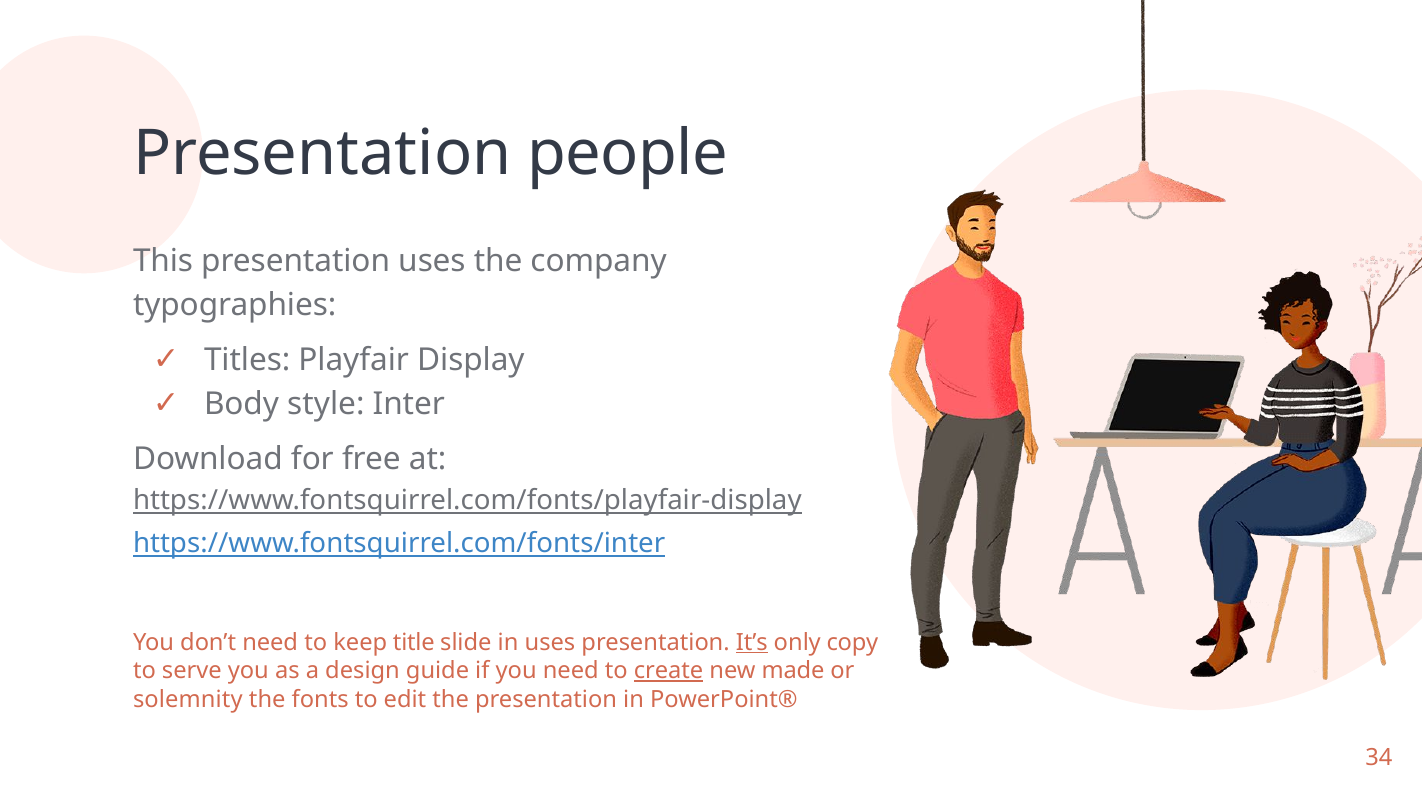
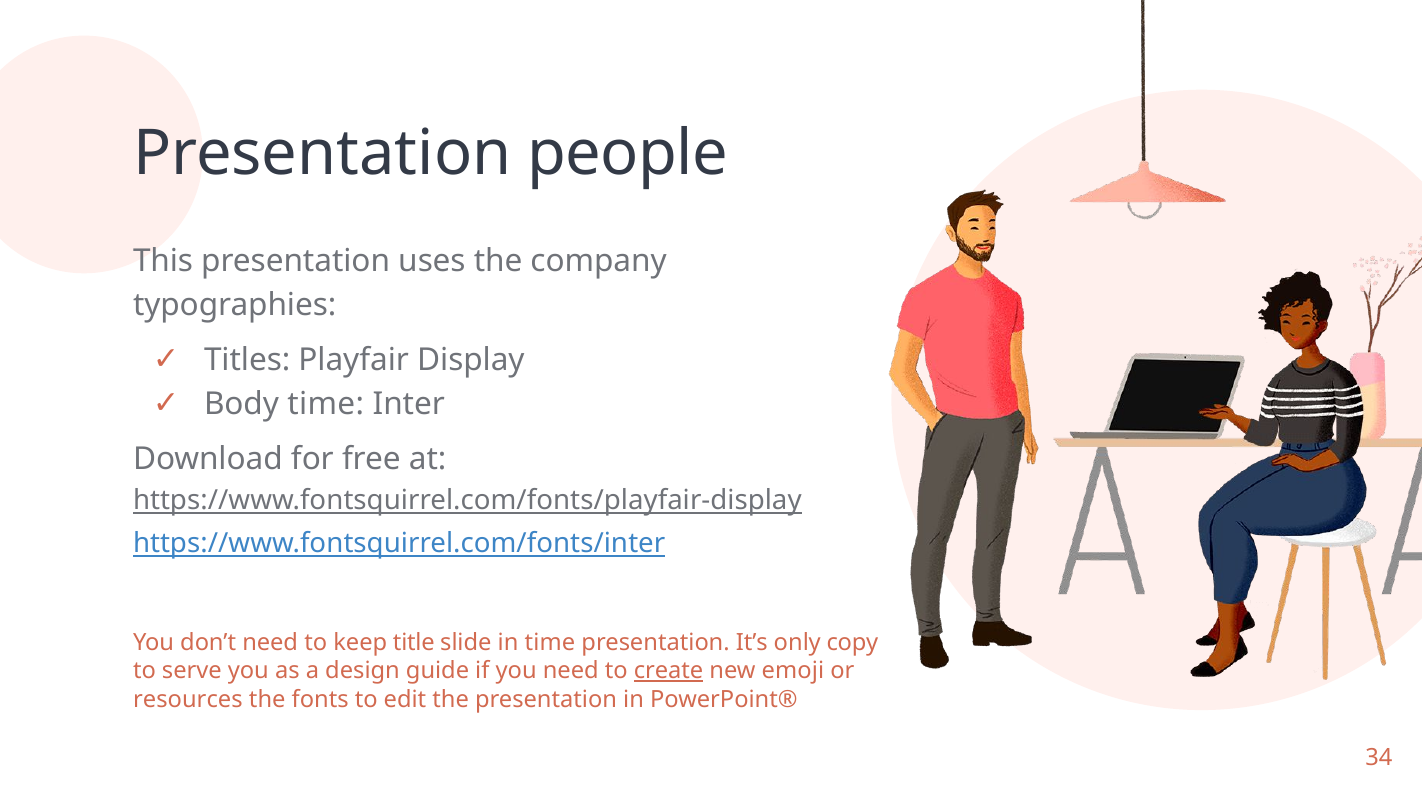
Body style: style -> time
in uses: uses -> time
It’s underline: present -> none
made: made -> emoji
solemnity: solemnity -> resources
